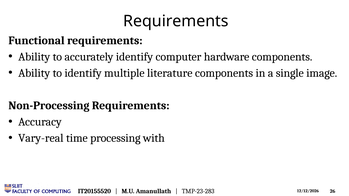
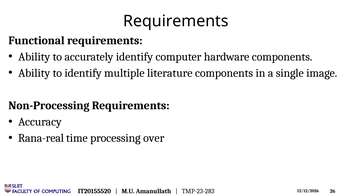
Vary-real: Vary-real -> Rana-real
with: with -> over
